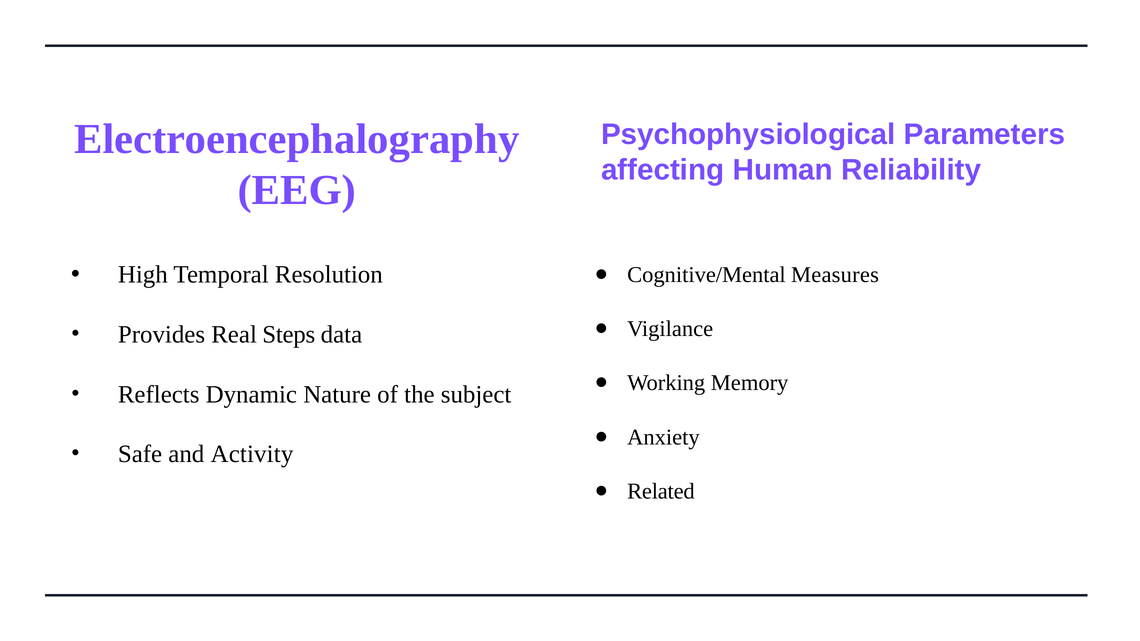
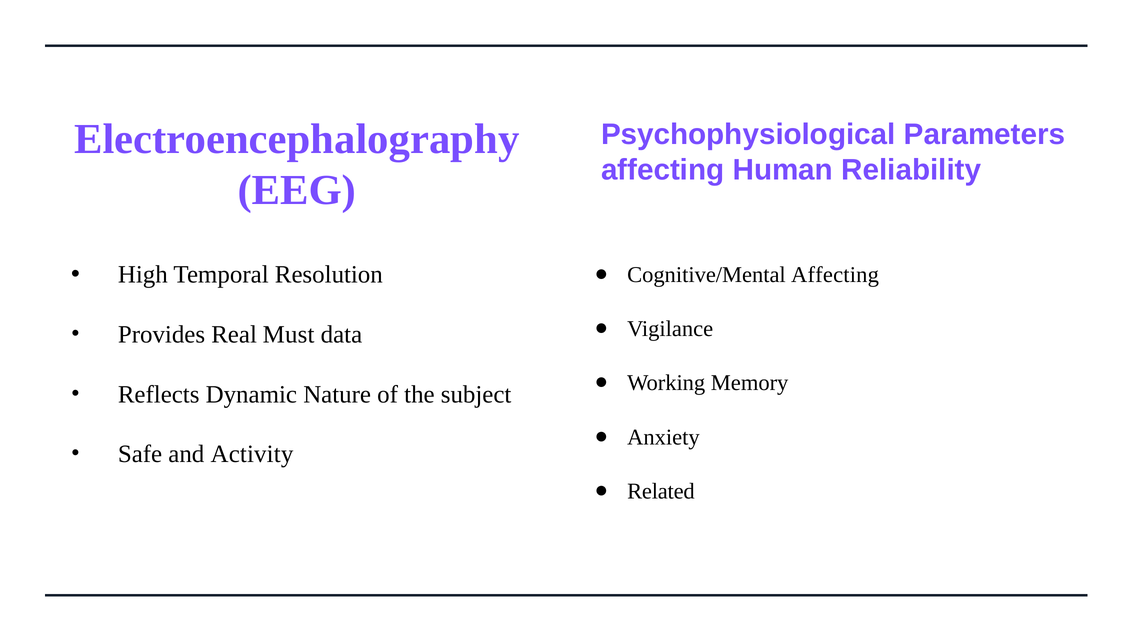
Cognitive/Mental Measures: Measures -> Affecting
Steps: Steps -> Must
